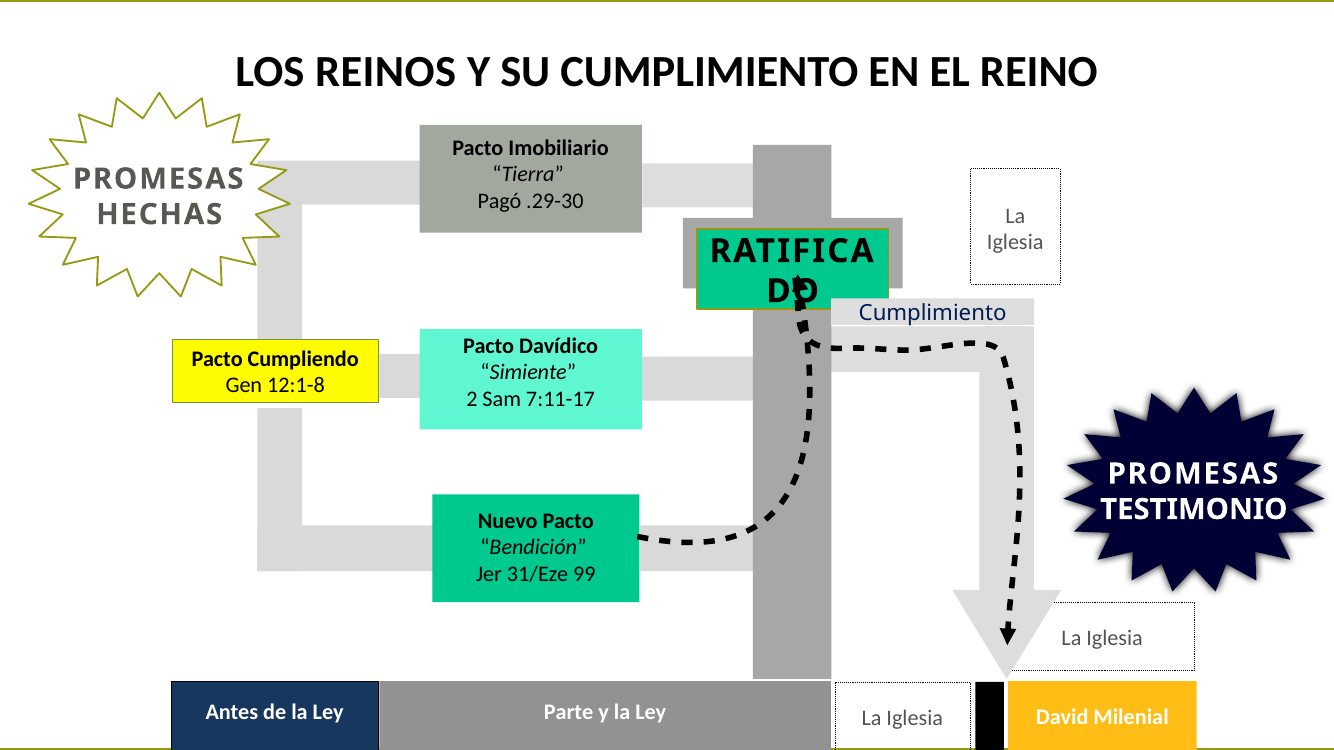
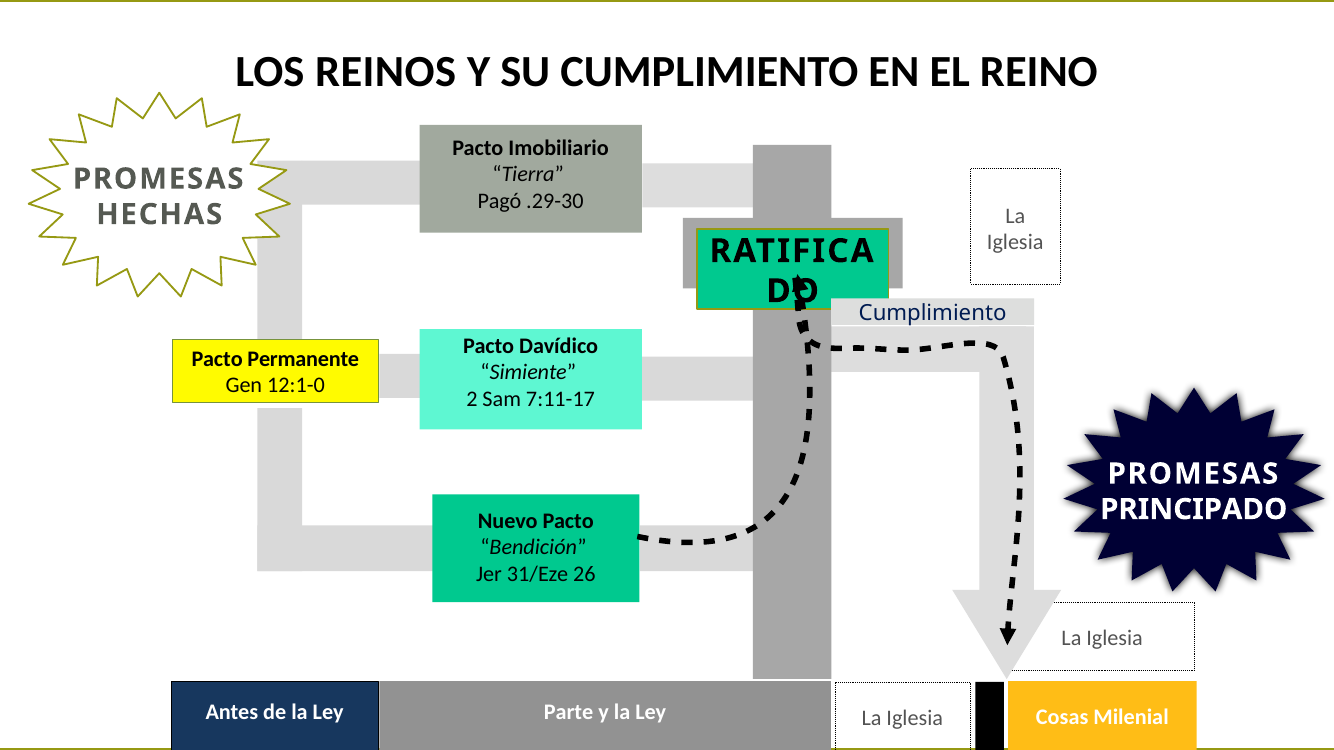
Cumpliendo: Cumpliendo -> Permanente
12:1-8: 12:1-8 -> 12:1-0
TESTIMONIO: TESTIMONIO -> PRINCIPADO
99: 99 -> 26
David: David -> Cosas
